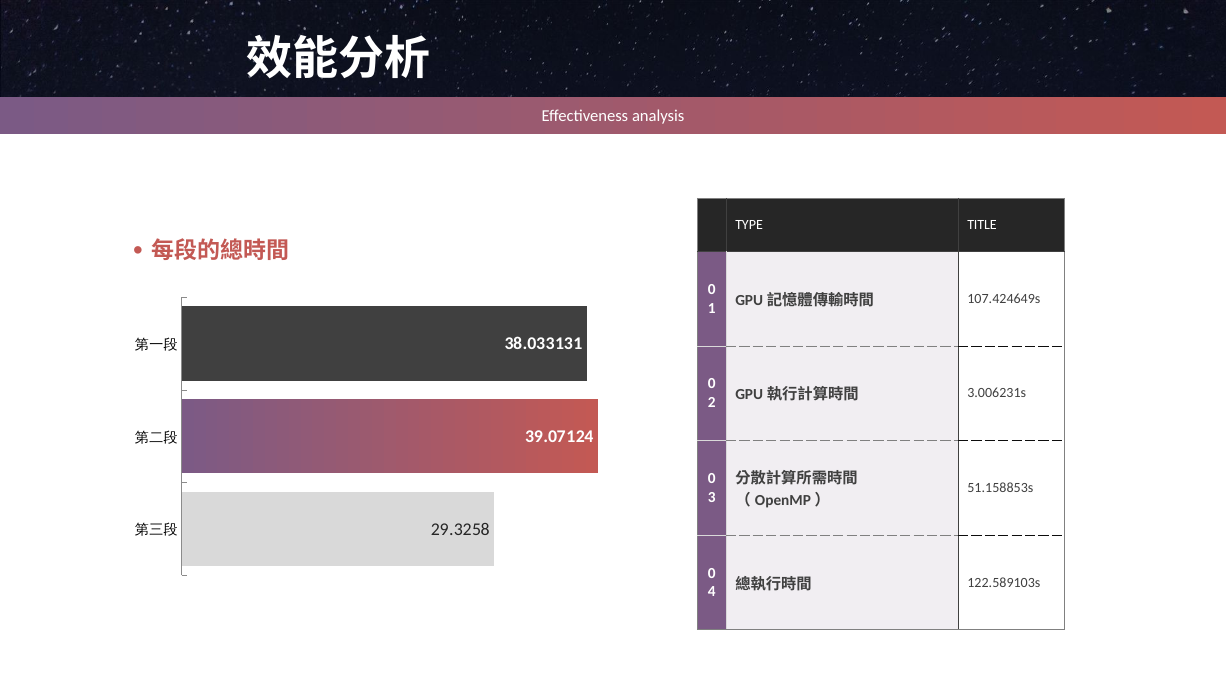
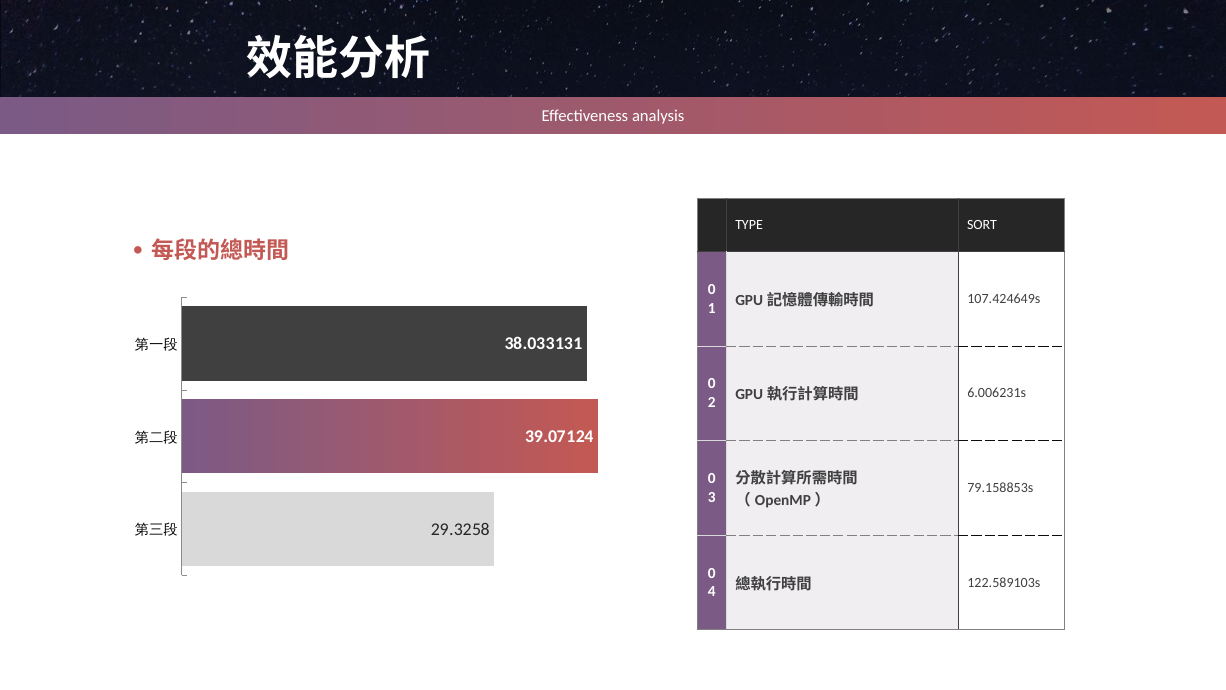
TITLE: TITLE -> SORT
3.006231s: 3.006231s -> 6.006231s
51.158853s: 51.158853s -> 79.158853s
